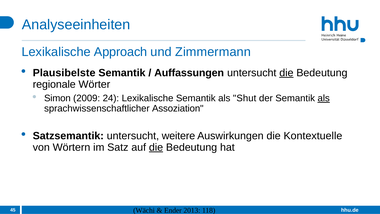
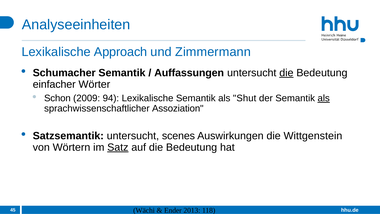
Plausibelste: Plausibelste -> Schumacher
regionale: regionale -> einfacher
Simon: Simon -> Schon
24: 24 -> 94
weitere: weitere -> scenes
Kontextuelle: Kontextuelle -> Wittgenstein
Satz underline: none -> present
die at (156, 147) underline: present -> none
